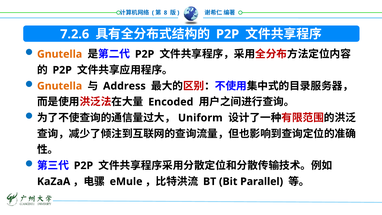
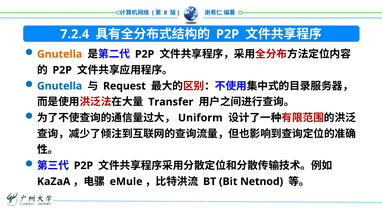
7.2.6: 7.2.6 -> 7.2.4
Gnutella at (60, 86) colour: orange -> blue
Address: Address -> Request
Encoded: Encoded -> Transfer
Parallel: Parallel -> Netnod
